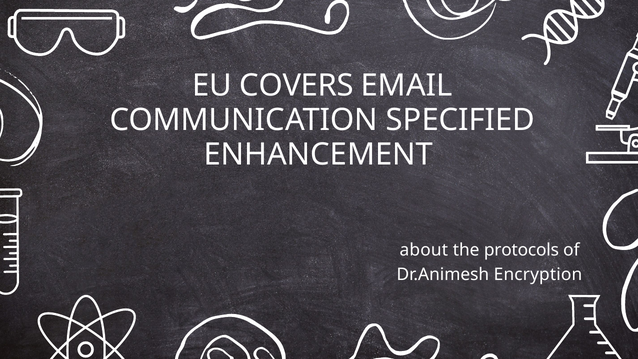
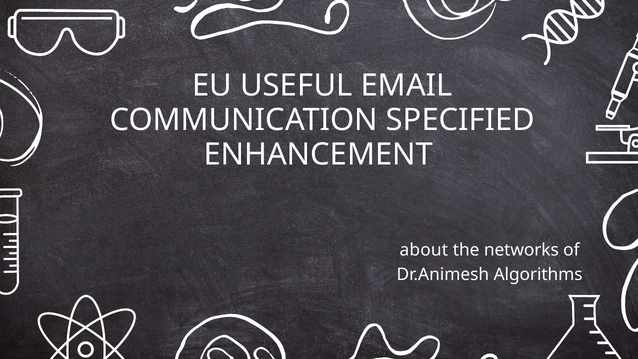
COVERS: COVERS -> USEFUL
protocols: protocols -> networks
Encryption: Encryption -> Algorithms
